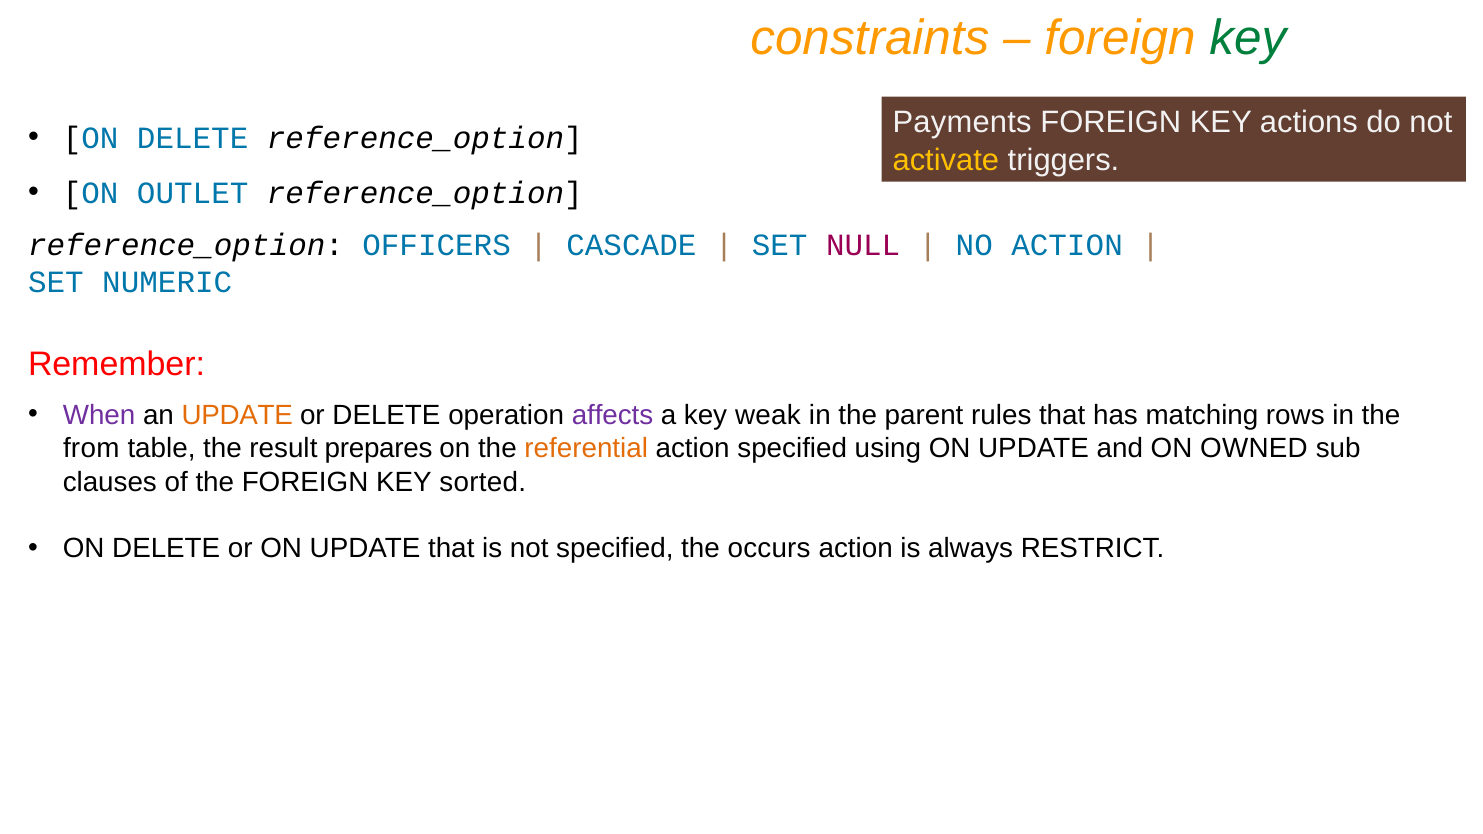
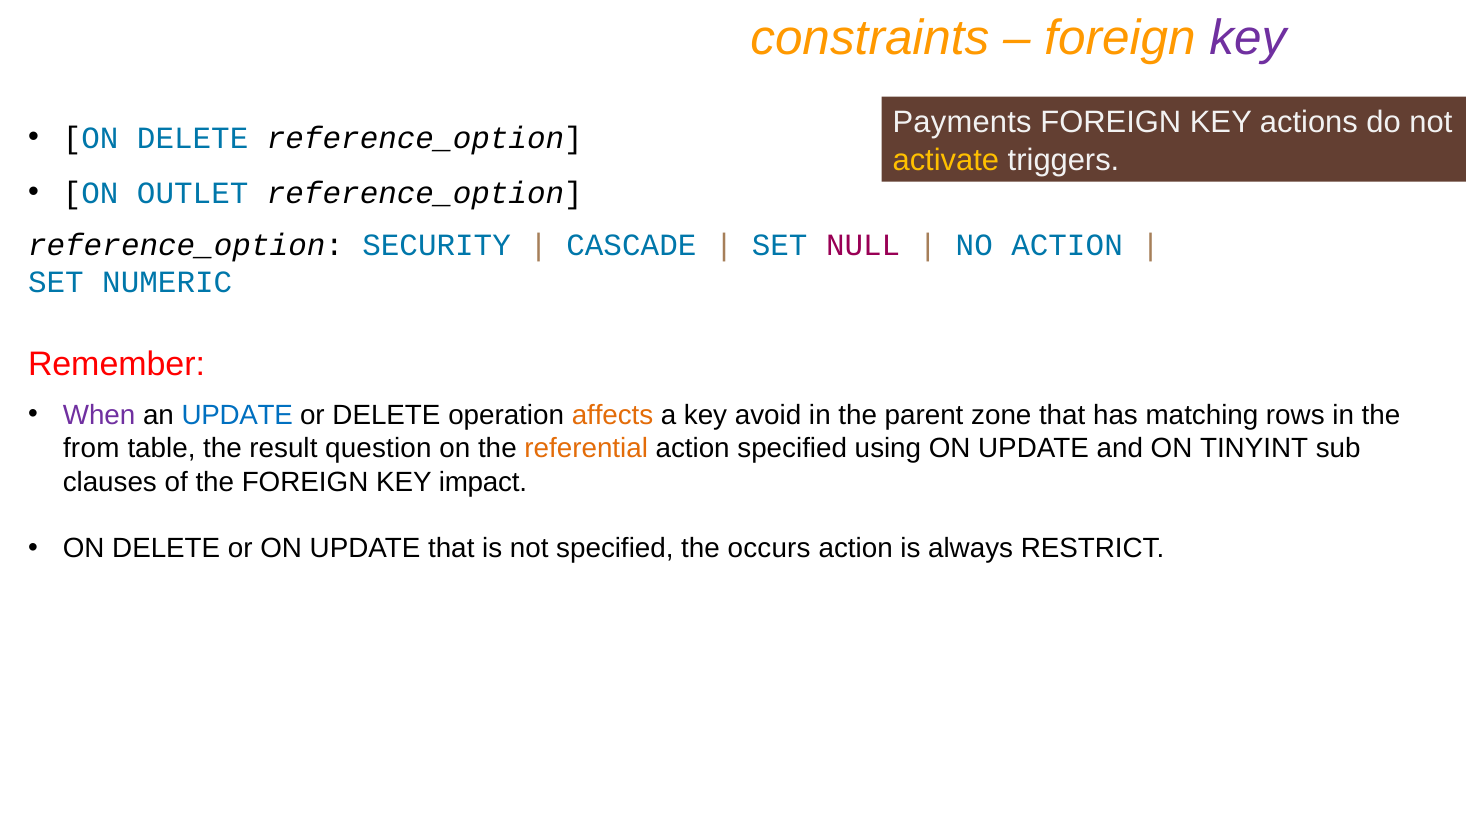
key at (1248, 39) colour: green -> purple
OFFICERS: OFFICERS -> SECURITY
UPDATE at (237, 415) colour: orange -> blue
affects colour: purple -> orange
weak: weak -> avoid
rules: rules -> zone
prepares: prepares -> question
OWNED: OWNED -> TINYINT
sorted: sorted -> impact
